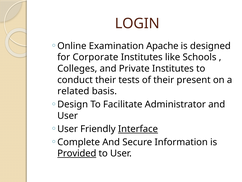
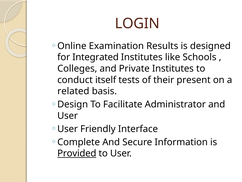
Apache: Apache -> Results
Corporate: Corporate -> Integrated
conduct their: their -> itself
Interface underline: present -> none
